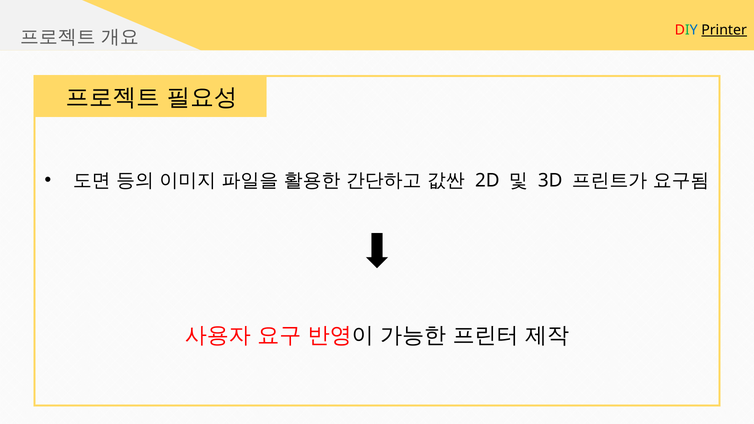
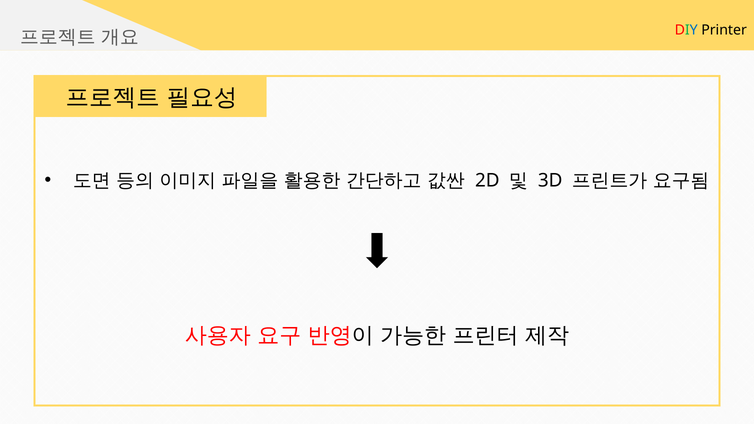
Printer underline: present -> none
